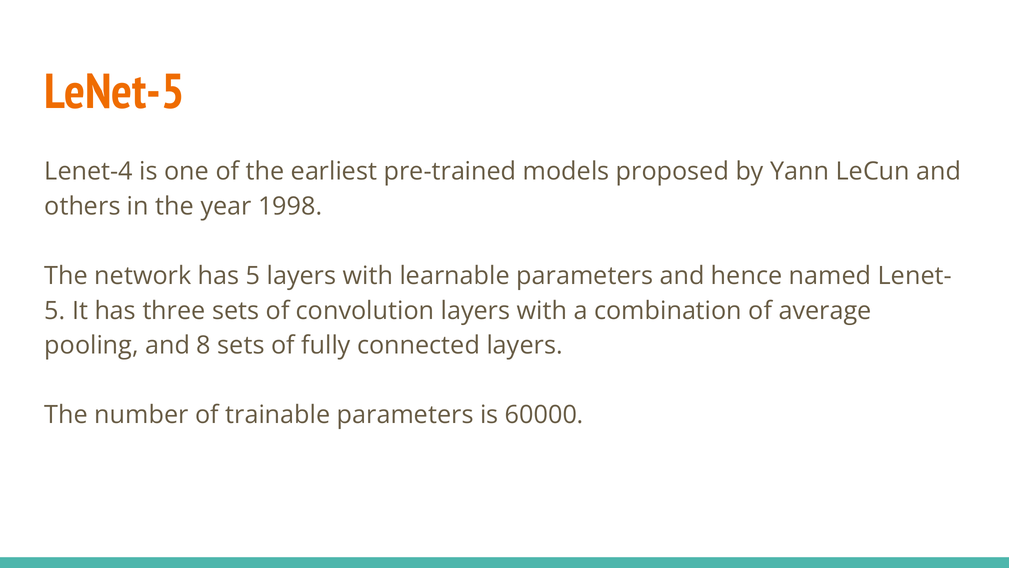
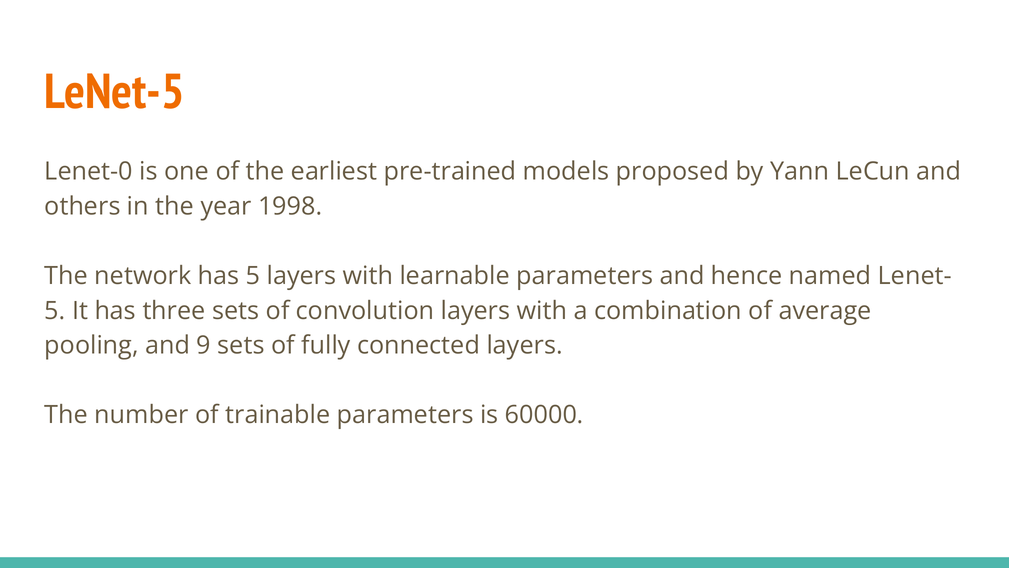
Lenet-4: Lenet-4 -> Lenet-0
8: 8 -> 9
